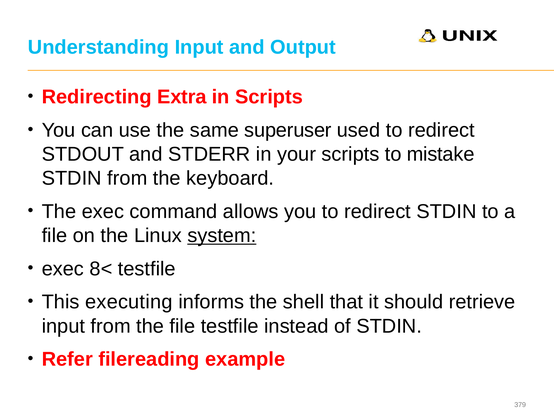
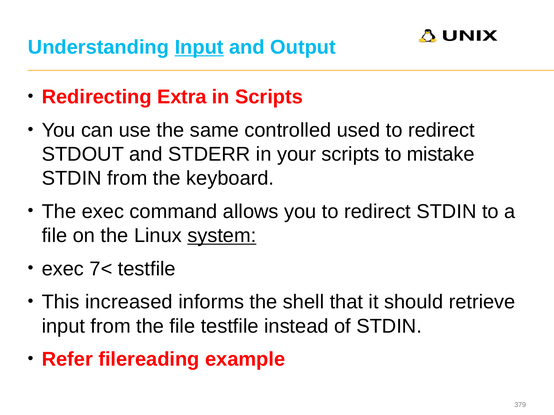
Input at (199, 47) underline: none -> present
superuser: superuser -> controlled
8<: 8< -> 7<
executing: executing -> increased
